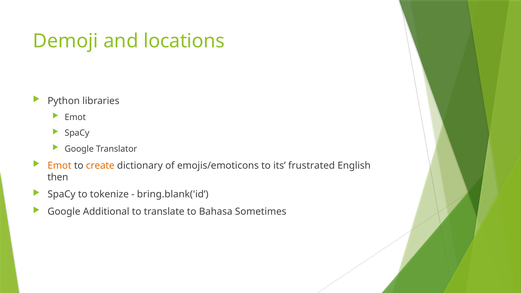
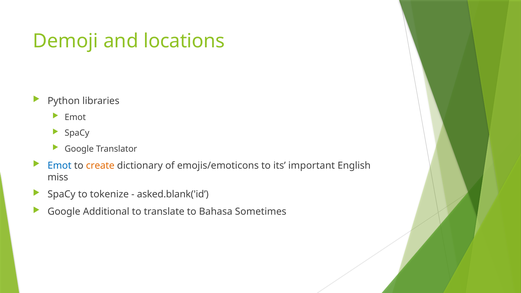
Emot at (59, 166) colour: orange -> blue
frustrated: frustrated -> important
then: then -> miss
bring.blank('id: bring.blank('id -> asked.blank('id
